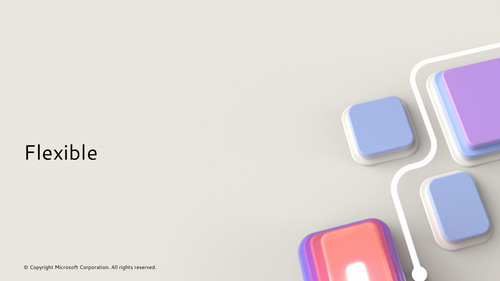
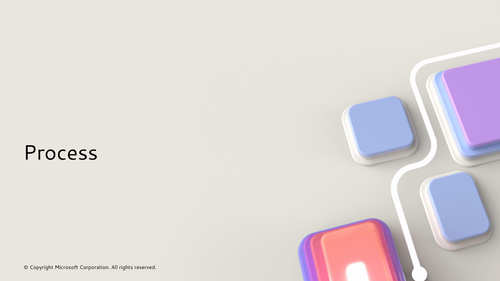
Flexible: Flexible -> Process
